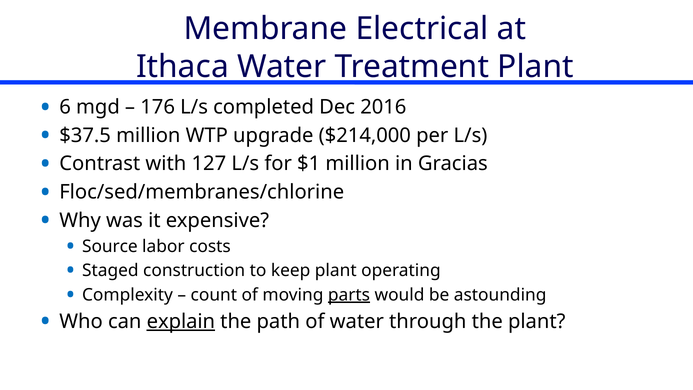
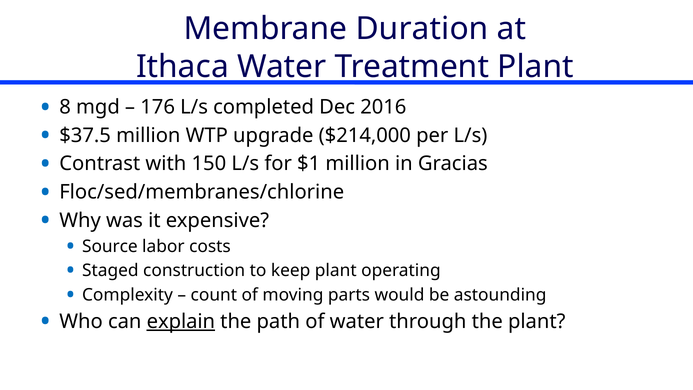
Electrical: Electrical -> Duration
6: 6 -> 8
127: 127 -> 150
parts underline: present -> none
